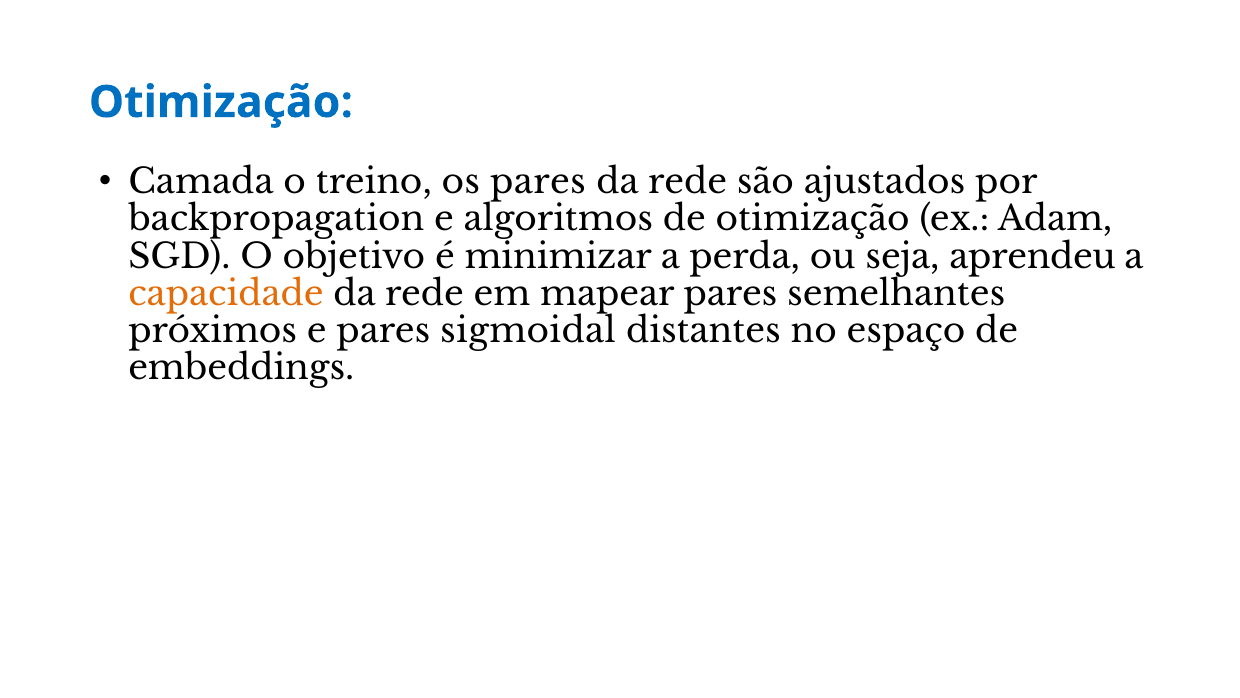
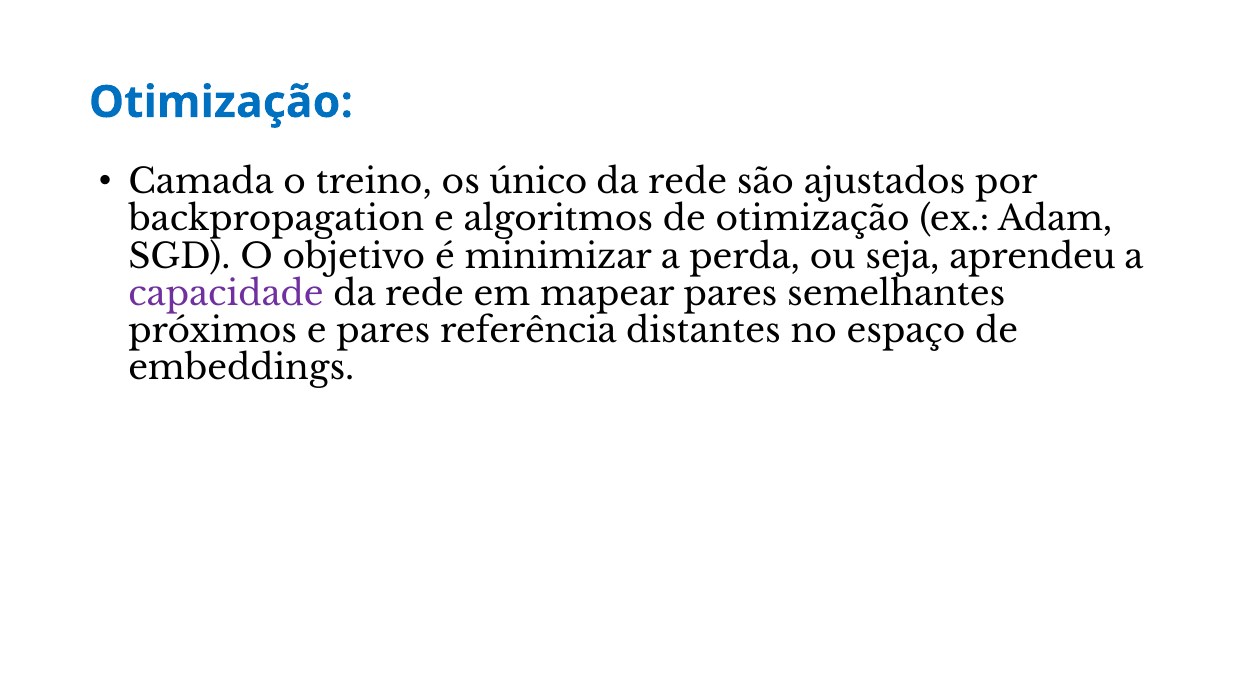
os pares: pares -> único
capacidade colour: orange -> purple
sigmoidal: sigmoidal -> referência
